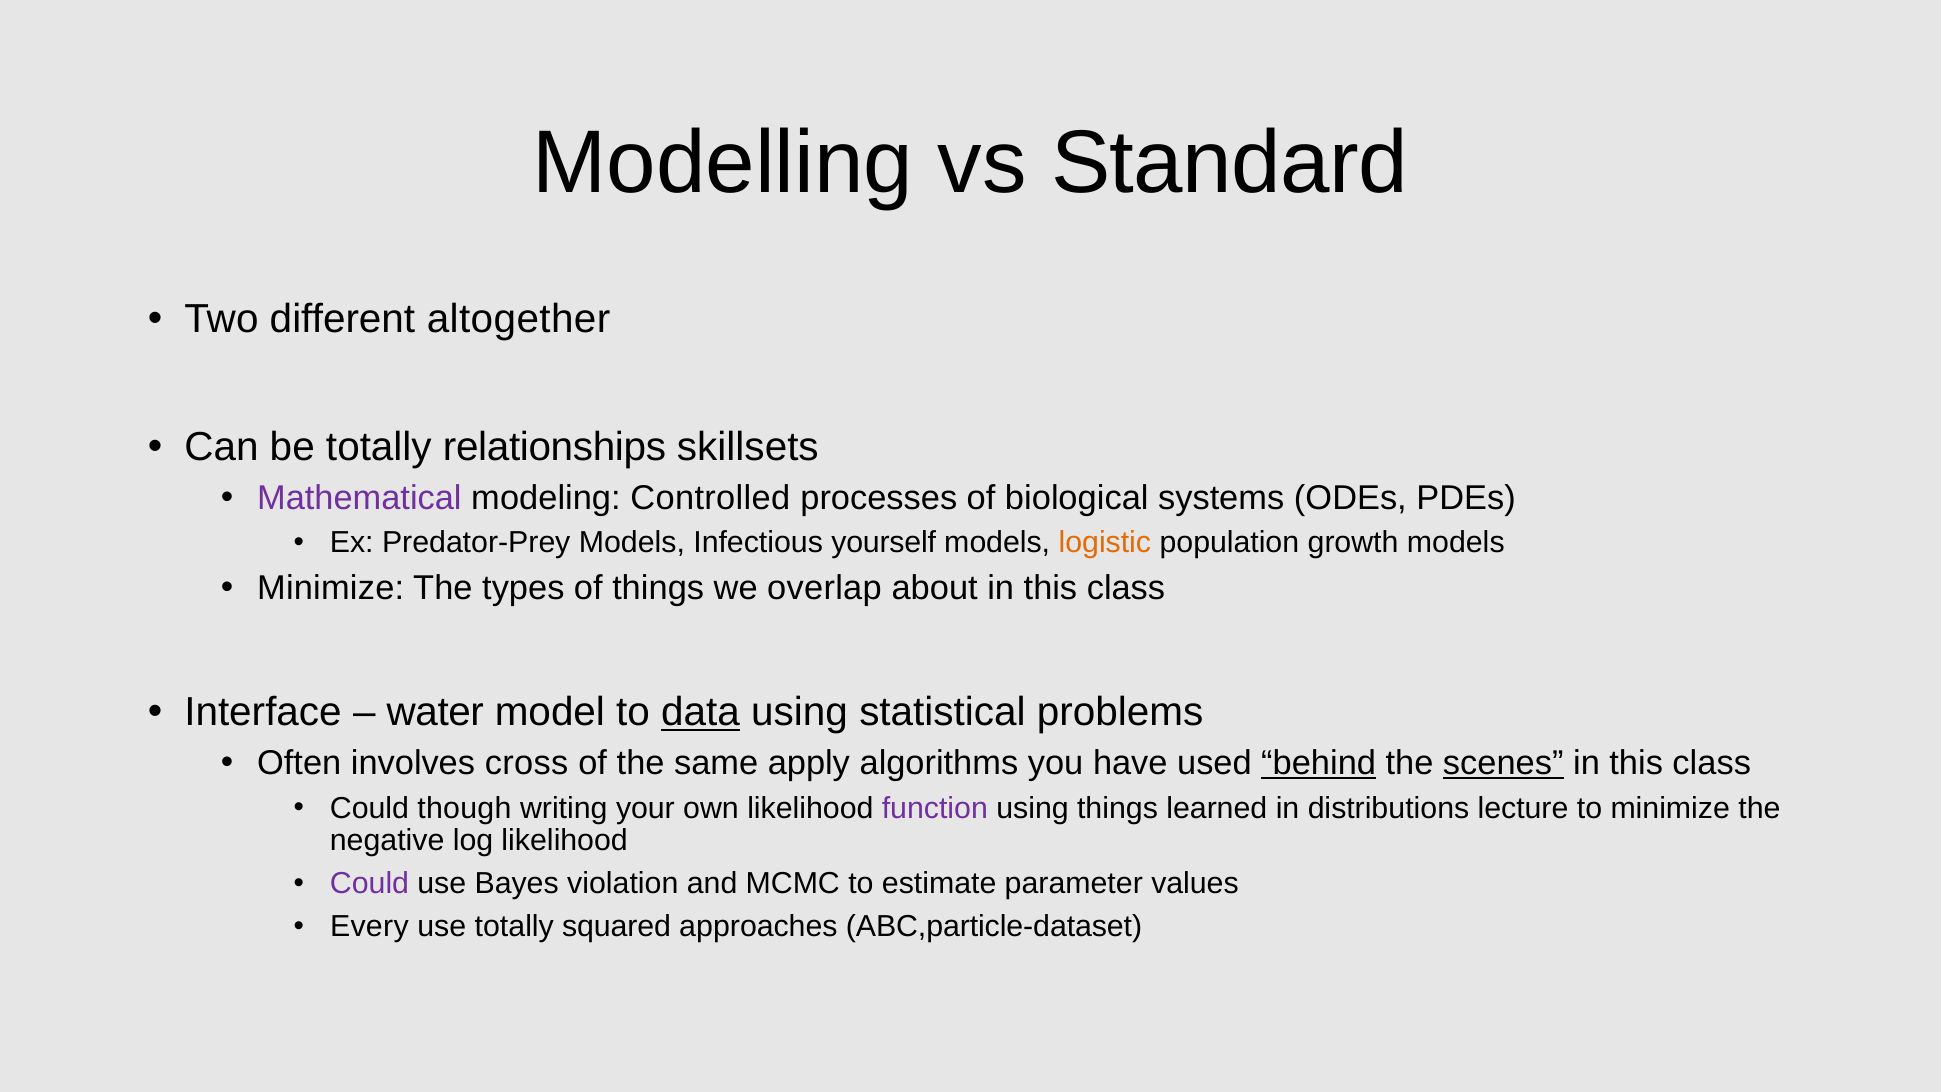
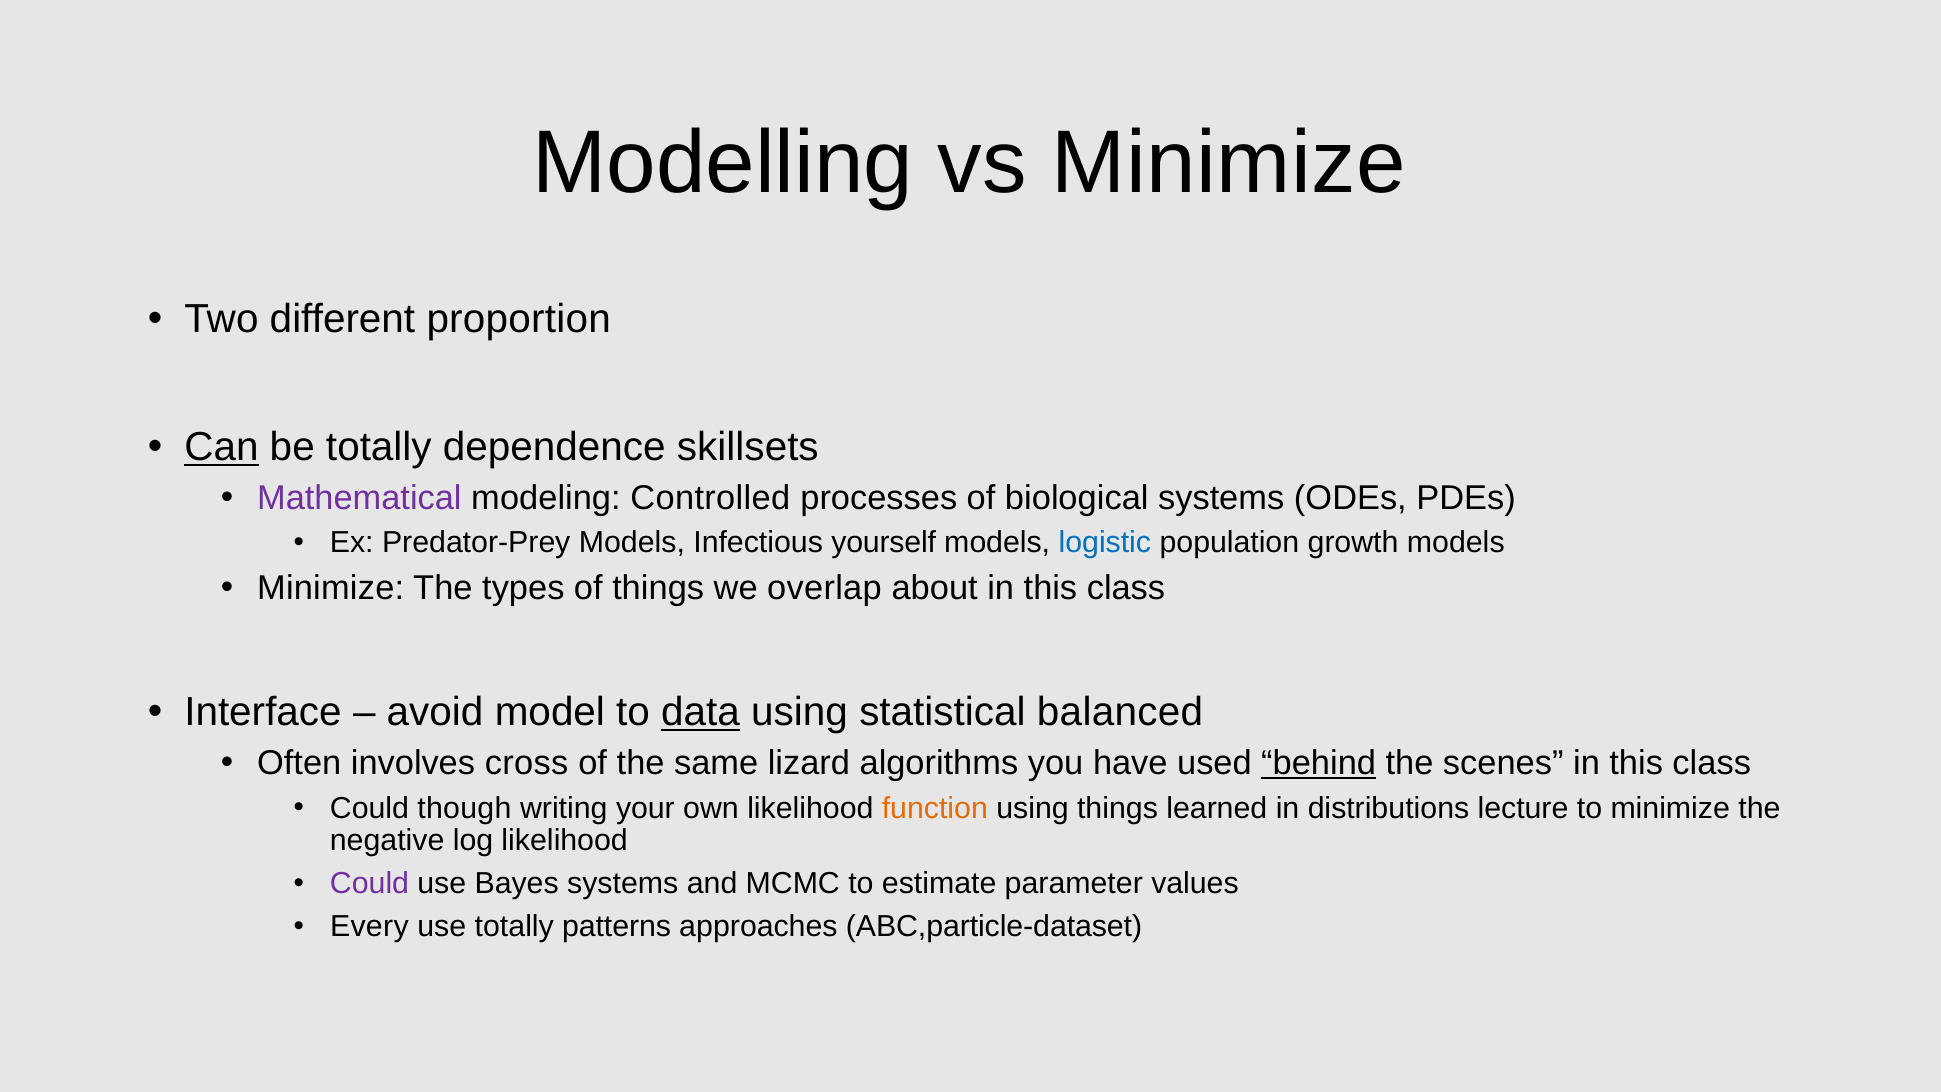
vs Standard: Standard -> Minimize
altogether: altogether -> proportion
Can underline: none -> present
relationships: relationships -> dependence
logistic colour: orange -> blue
water: water -> avoid
problems: problems -> balanced
apply: apply -> lizard
scenes underline: present -> none
function colour: purple -> orange
Bayes violation: violation -> systems
squared: squared -> patterns
